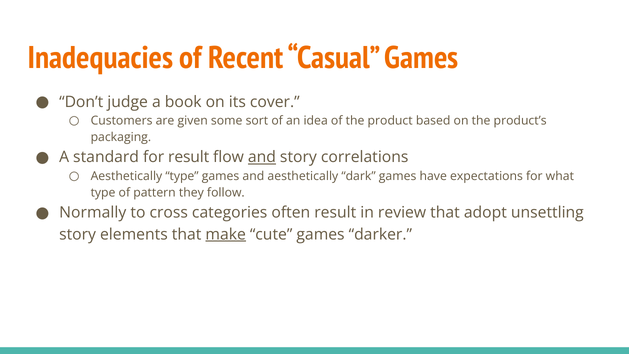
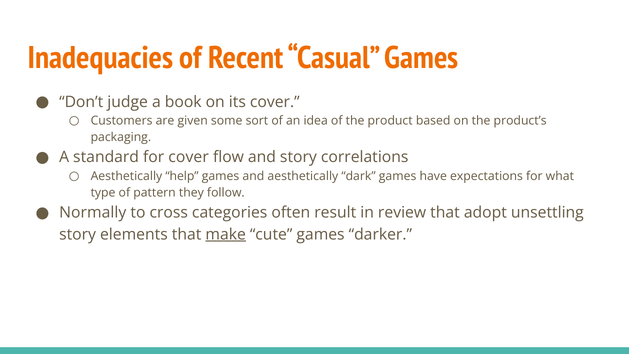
for result: result -> cover
and at (262, 157) underline: present -> none
Aesthetically type: type -> help
